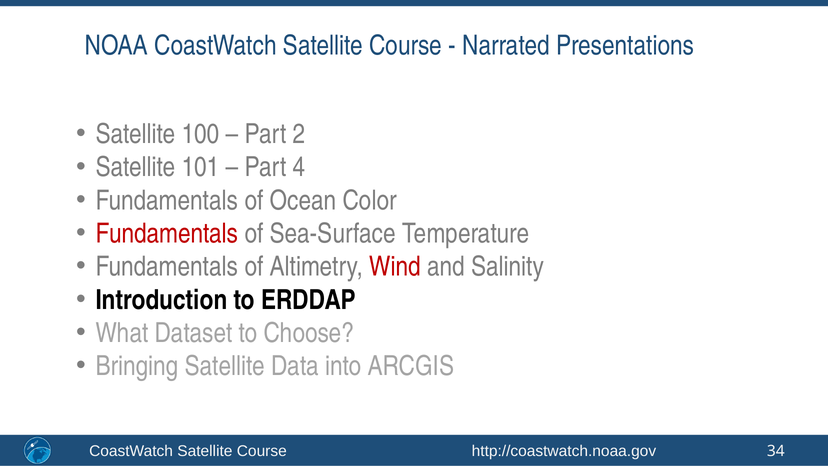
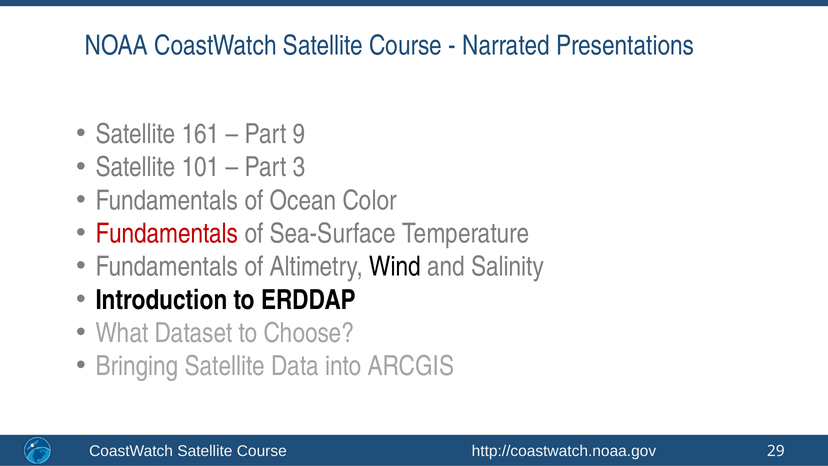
100: 100 -> 161
2: 2 -> 9
4: 4 -> 3
Wind colour: red -> black
34: 34 -> 29
